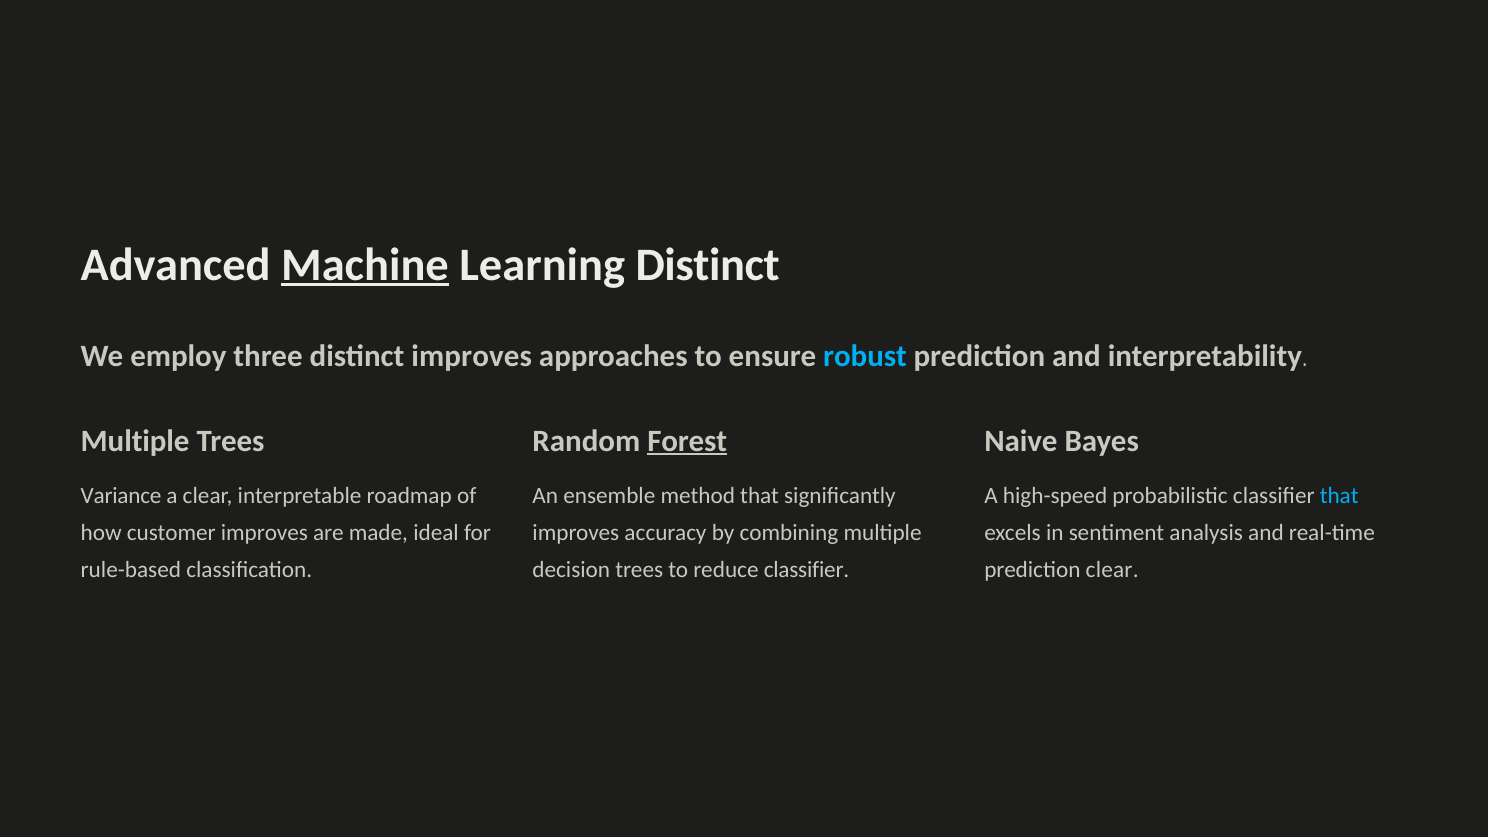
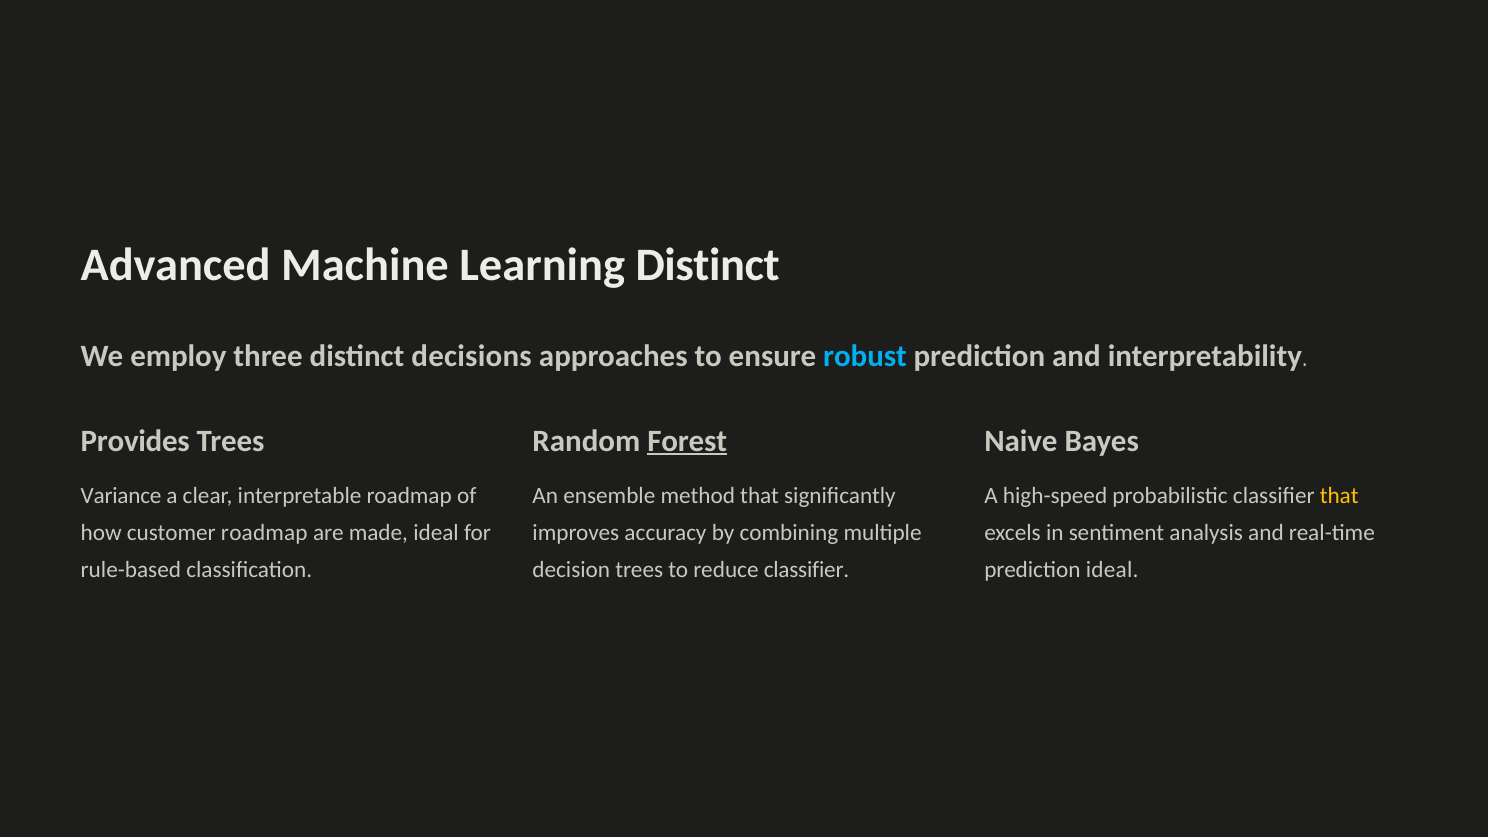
Machine underline: present -> none
distinct improves: improves -> decisions
Multiple at (135, 441): Multiple -> Provides
that at (1339, 496) colour: light blue -> yellow
customer improves: improves -> roadmap
prediction clear: clear -> ideal
